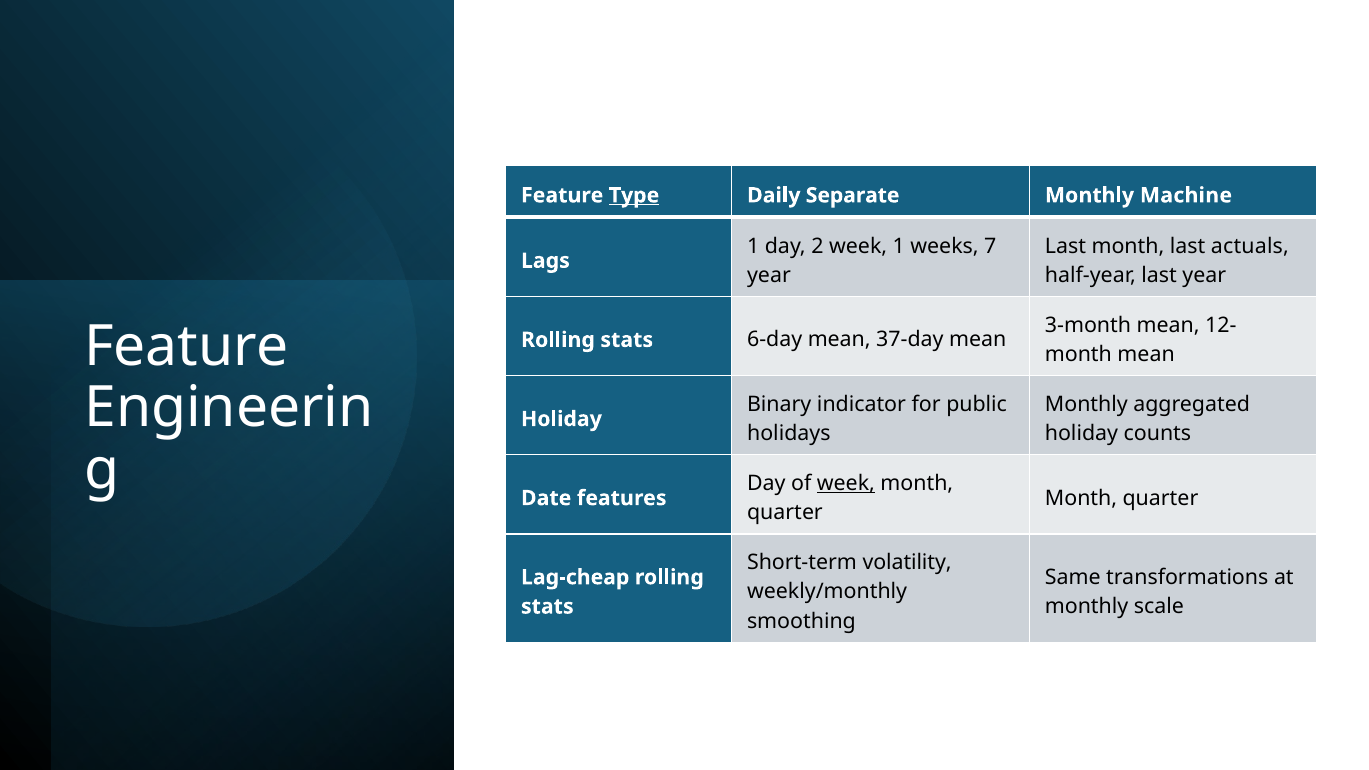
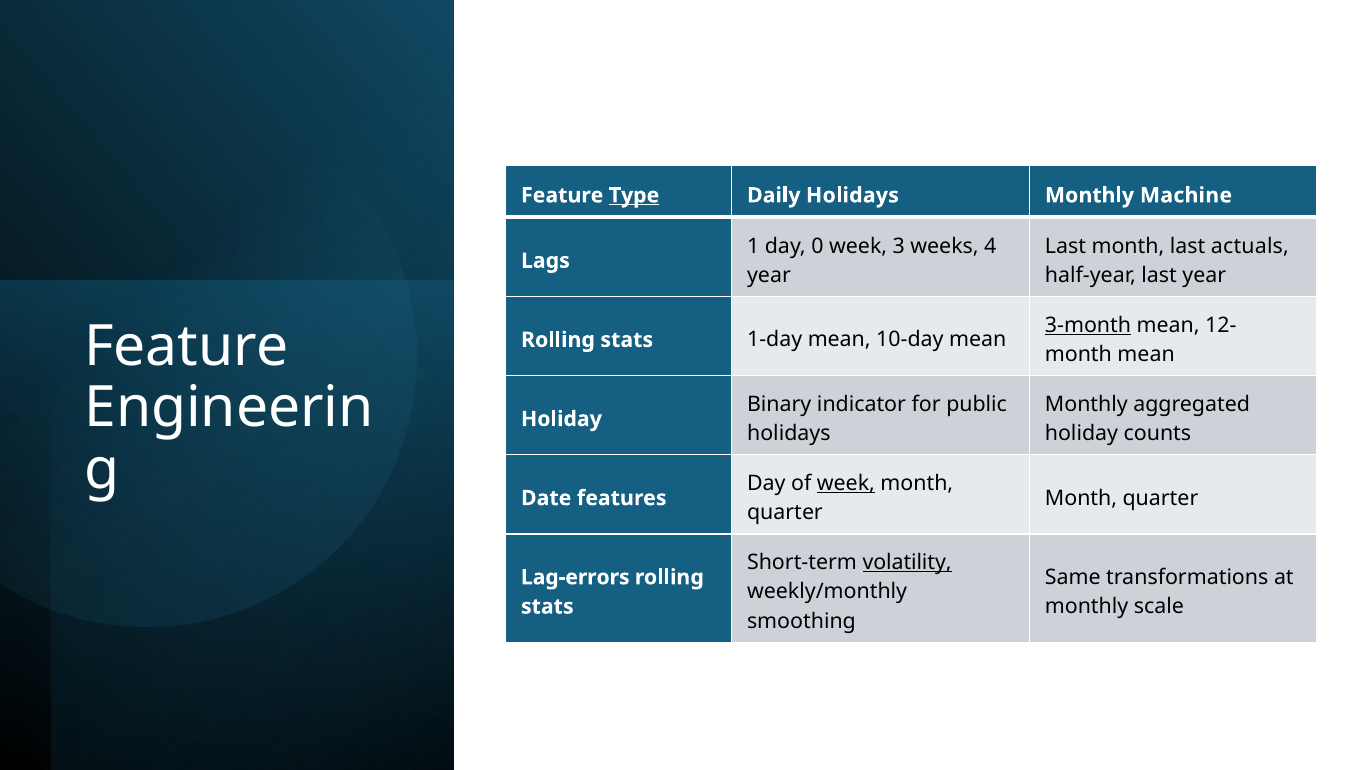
Daily Separate: Separate -> Holidays
2: 2 -> 0
week 1: 1 -> 3
7: 7 -> 4
3-month underline: none -> present
6-day: 6-day -> 1-day
37-day: 37-day -> 10-day
volatility underline: none -> present
Lag-cheap: Lag-cheap -> Lag-errors
